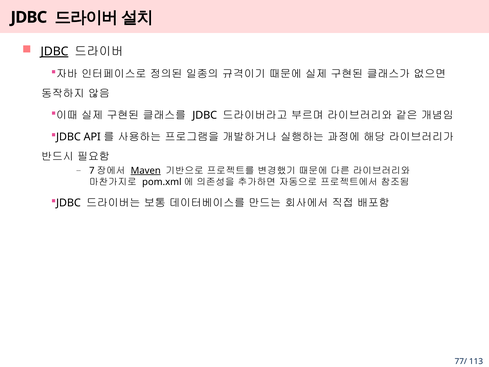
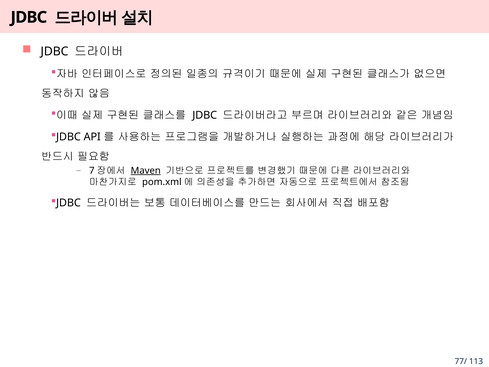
JDBC at (54, 52) underline: present -> none
